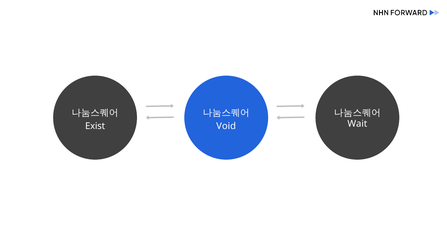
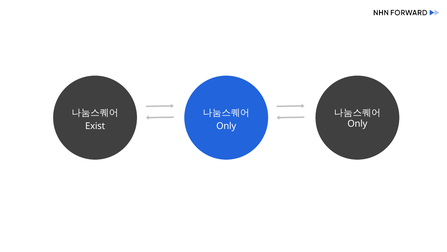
Wait at (357, 124): Wait -> Only
Void at (226, 126): Void -> Only
